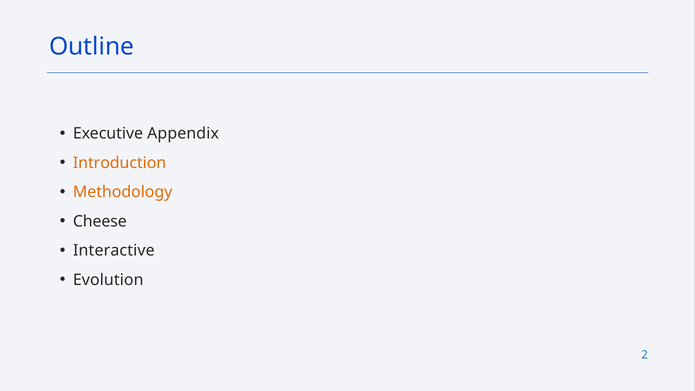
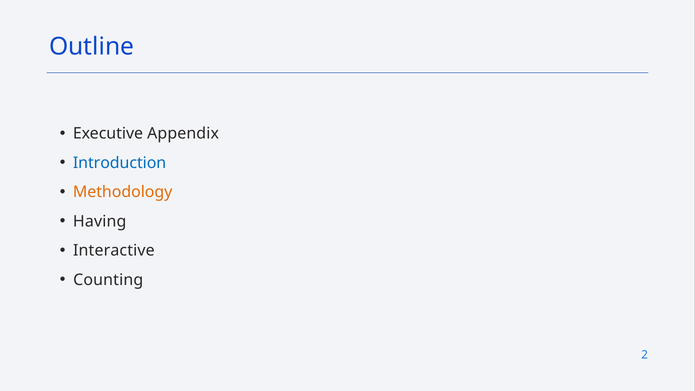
Introduction colour: orange -> blue
Cheese: Cheese -> Having
Evolution: Evolution -> Counting
